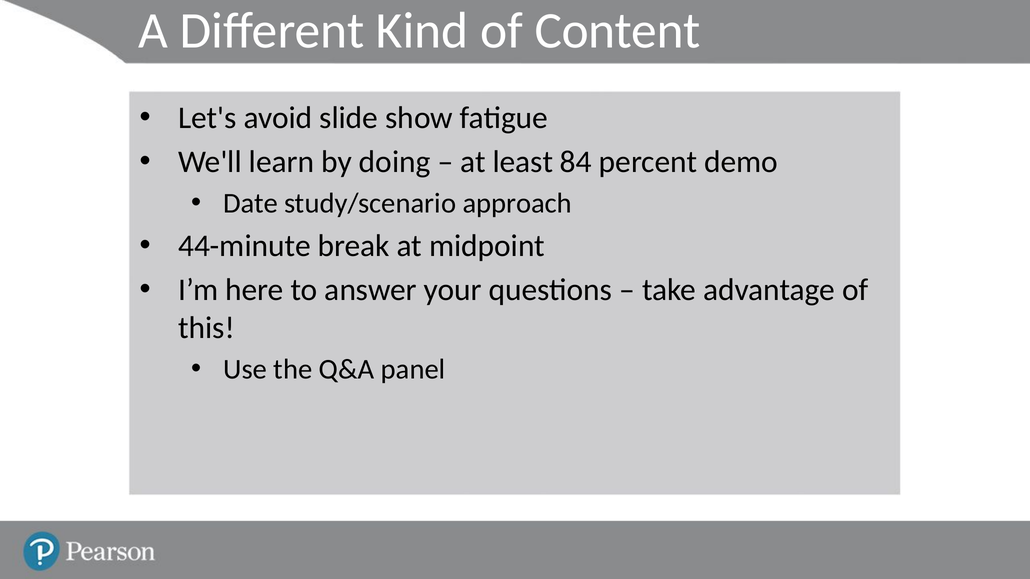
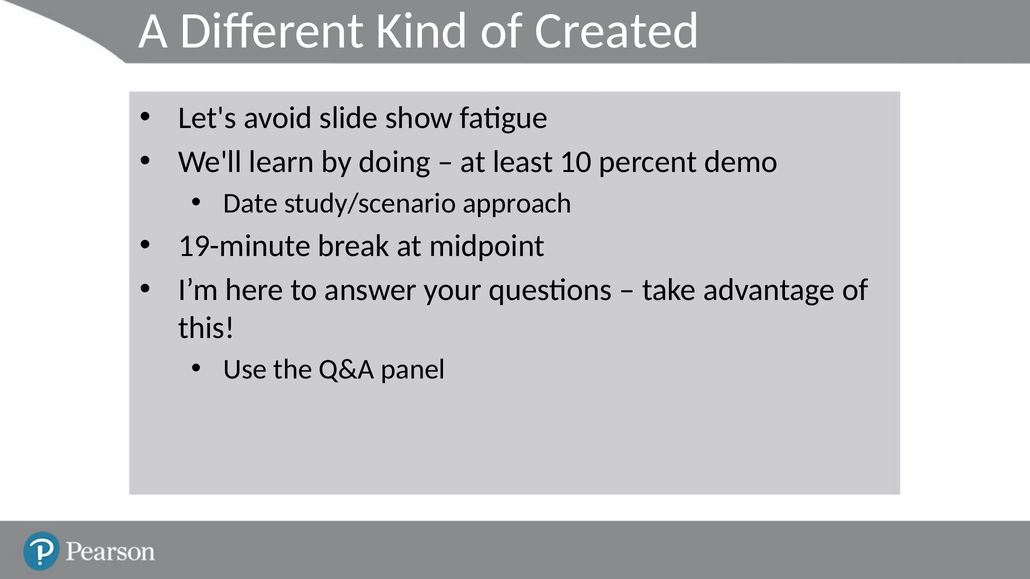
Content: Content -> Created
84: 84 -> 10
44-minute: 44-minute -> 19-minute
